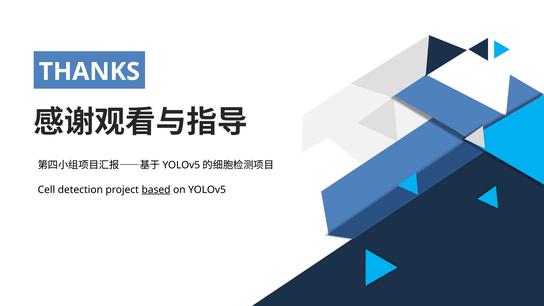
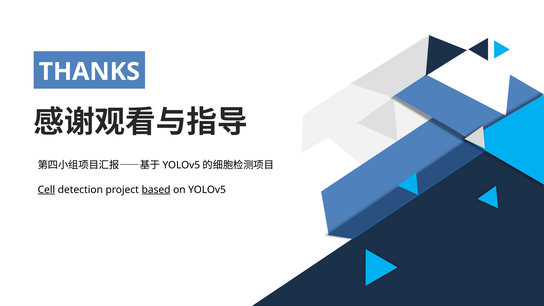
Cell underline: none -> present
